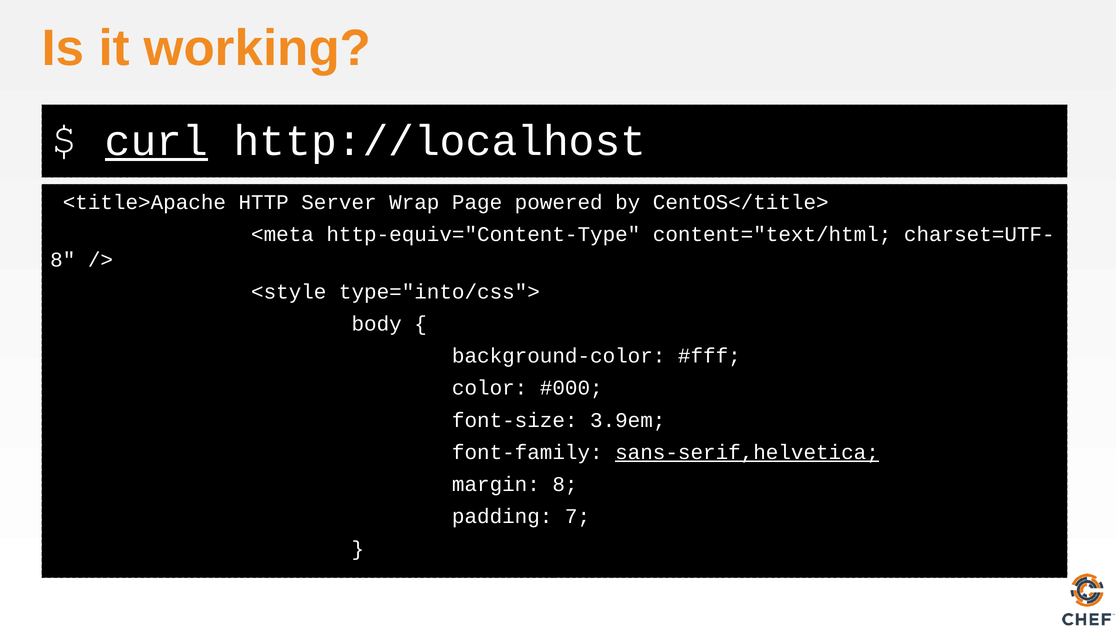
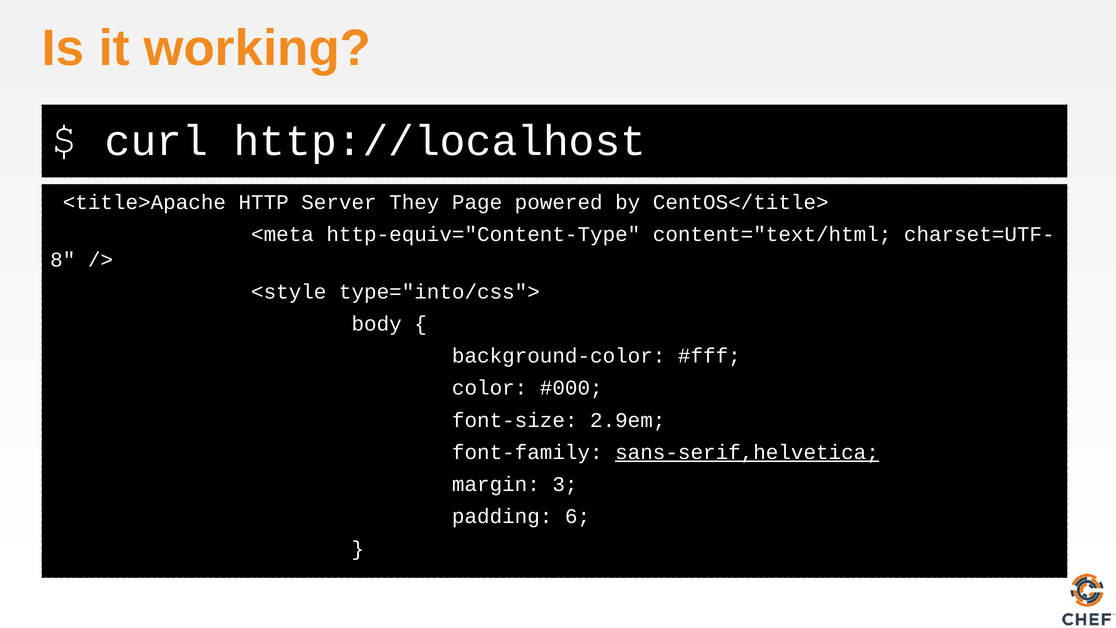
curl underline: present -> none
Wrap: Wrap -> They
3.9em: 3.9em -> 2.9em
margin 8: 8 -> 3
7: 7 -> 6
